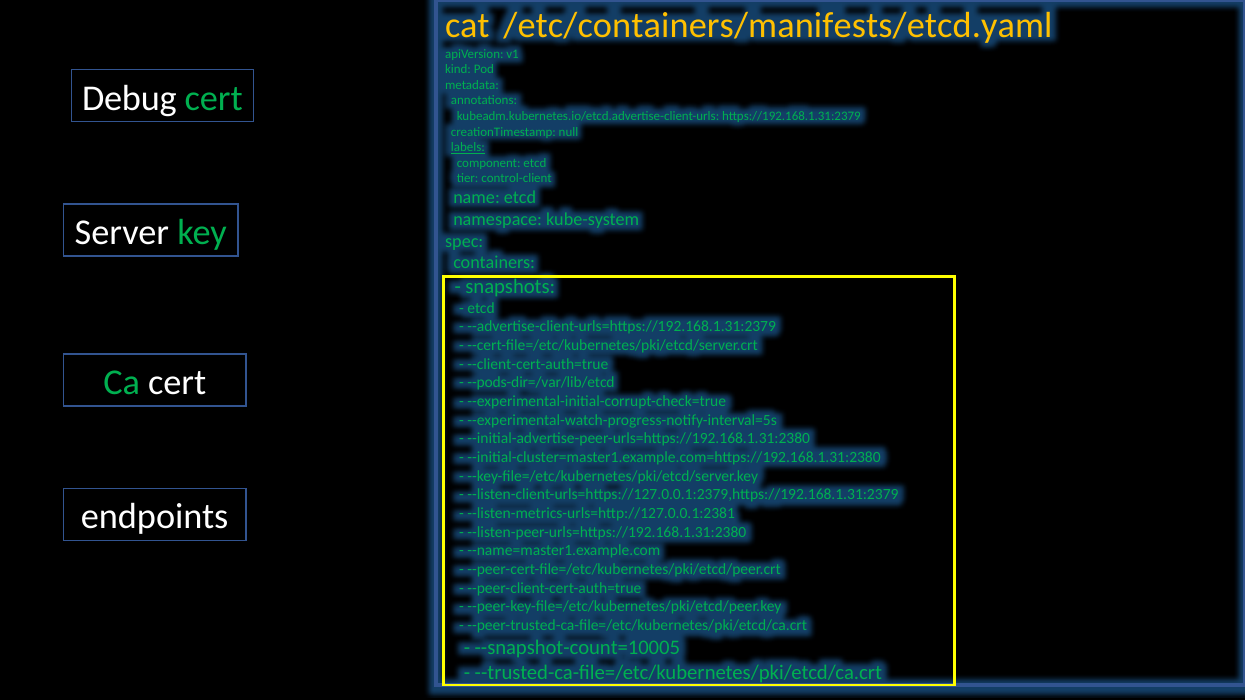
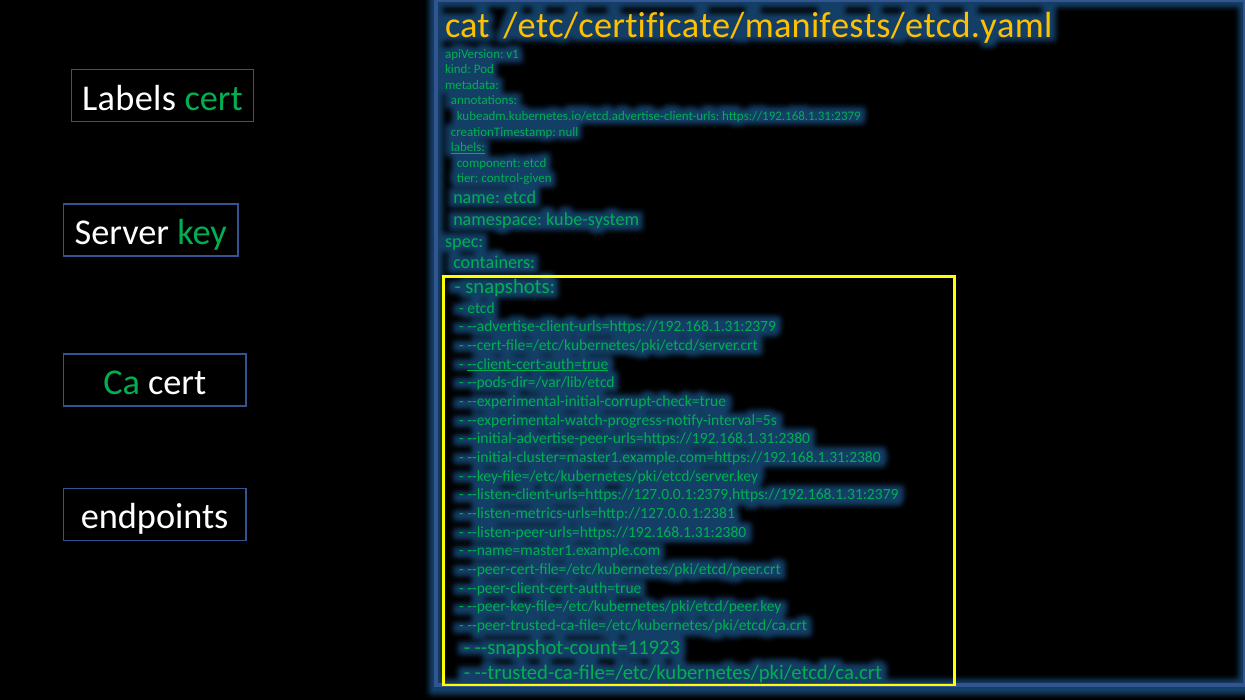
/etc/containers/manifests/etcd.yaml: /etc/containers/manifests/etcd.yaml -> /etc/certificate/manifests/etcd.yaml
Debug at (129, 98): Debug -> Labels
control-client: control-client -> control-given
--client-cert-auth=true underline: none -> present
--snapshot-count=10005: --snapshot-count=10005 -> --snapshot-count=11923
